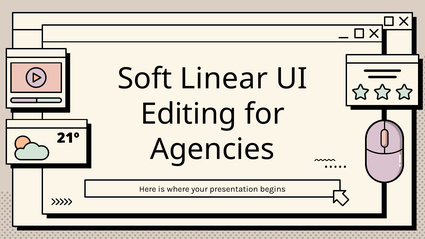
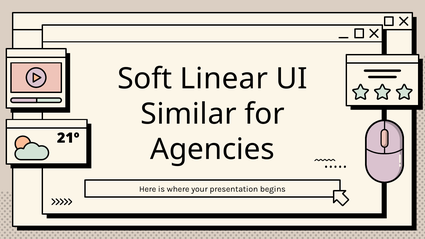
Editing: Editing -> Similar
